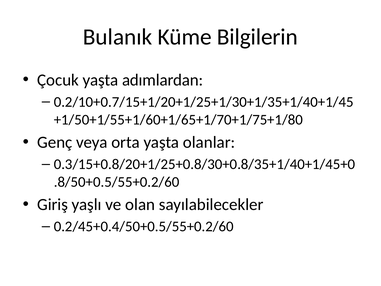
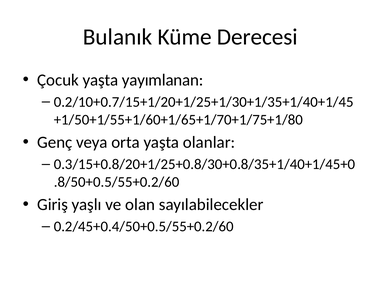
Bilgilerin: Bilgilerin -> Derecesi
adımlardan: adımlardan -> yayımlanan
